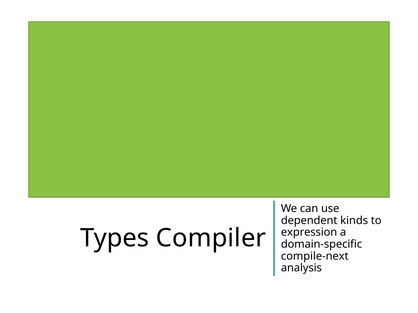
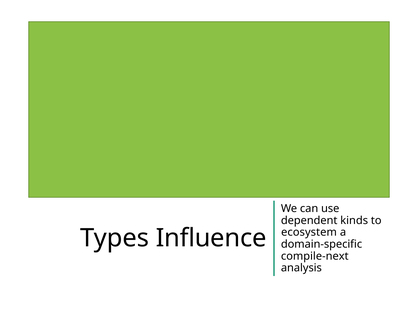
expression: expression -> ecosystem
Compiler: Compiler -> Influence
